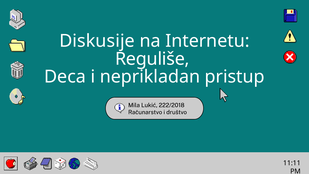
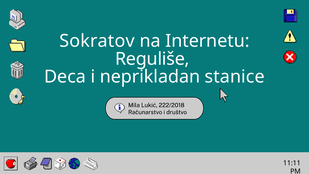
Diskusije: Diskusije -> Sokratov
pristup: pristup -> stanice
